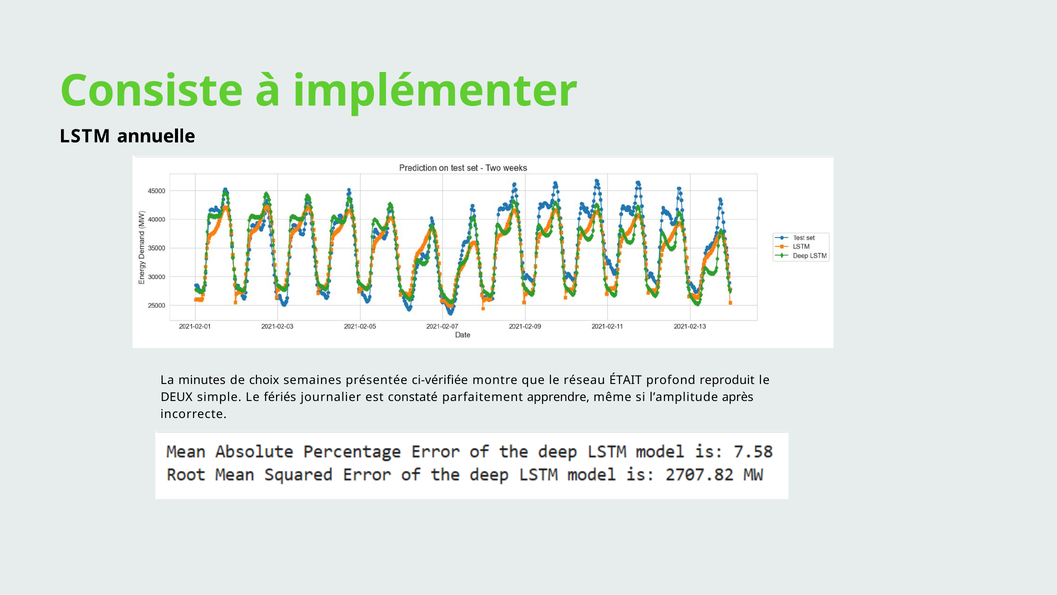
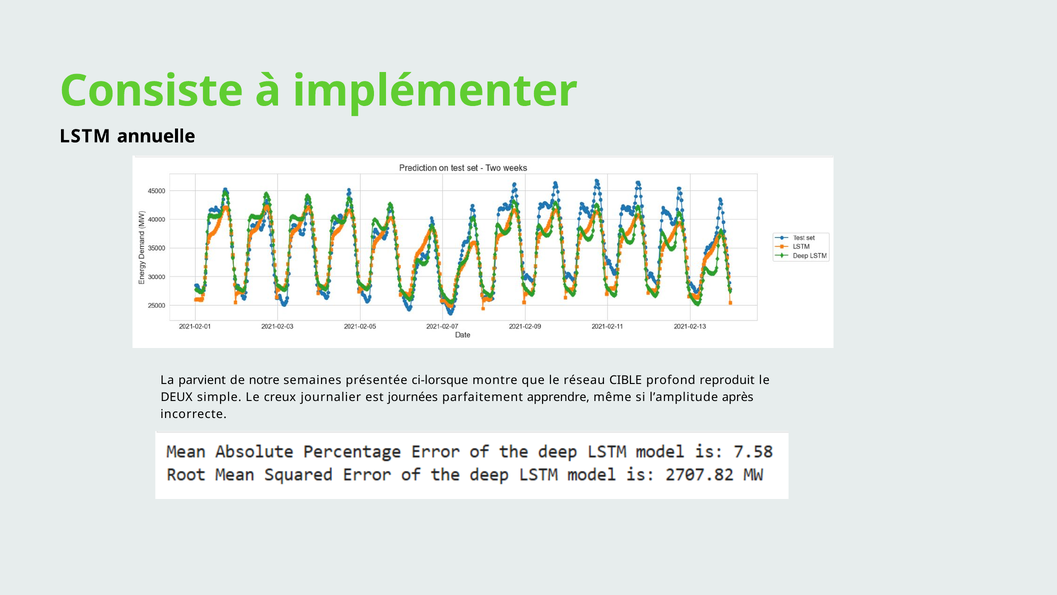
minutes: minutes -> parvient
choix: choix -> notre
ci-vérifiée: ci-vérifiée -> ci-lorsque
ÉTAIT: ÉTAIT -> CIBLE
fériés: fériés -> creux
constaté: constaté -> journées
